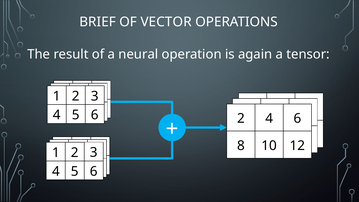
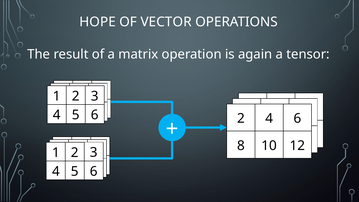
BRIEF: BRIEF -> HOPE
neural: neural -> matrix
